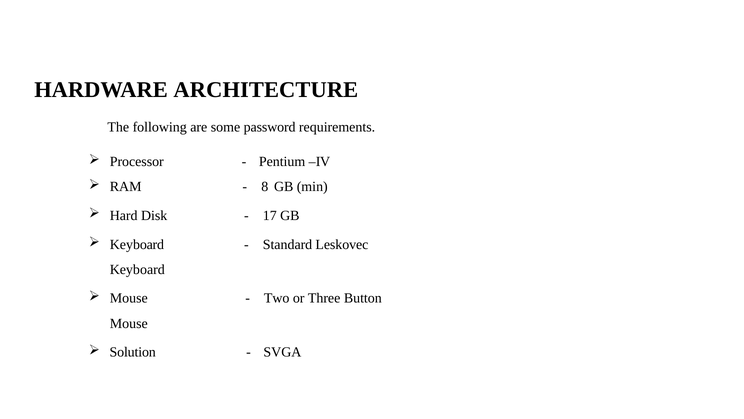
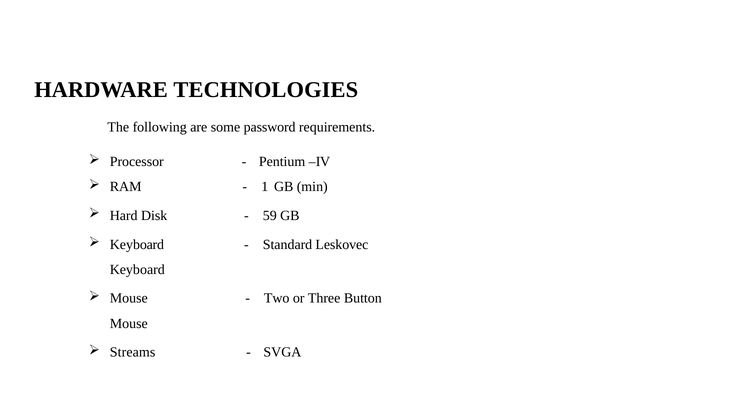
ARCHITECTURE: ARCHITECTURE -> TECHNOLOGIES
8: 8 -> 1
17: 17 -> 59
Solution: Solution -> Streams
